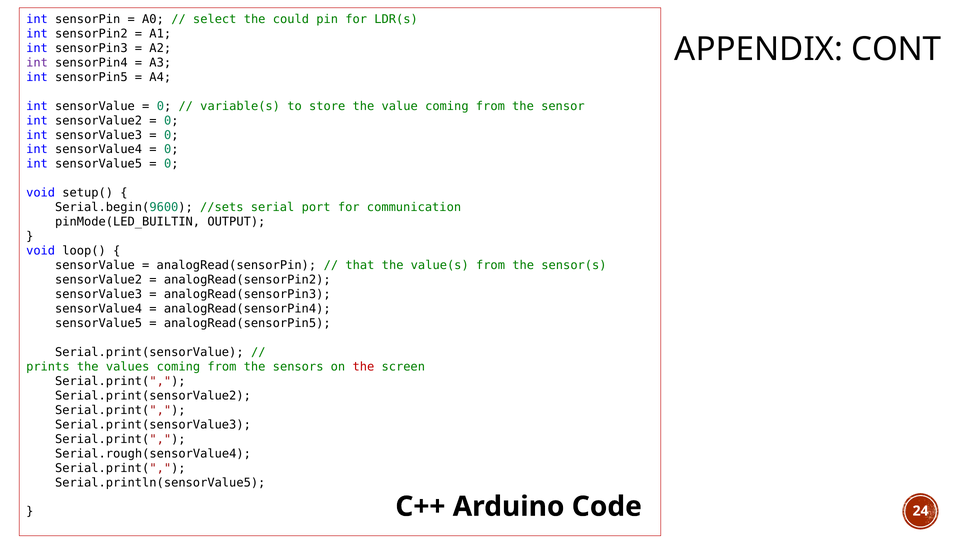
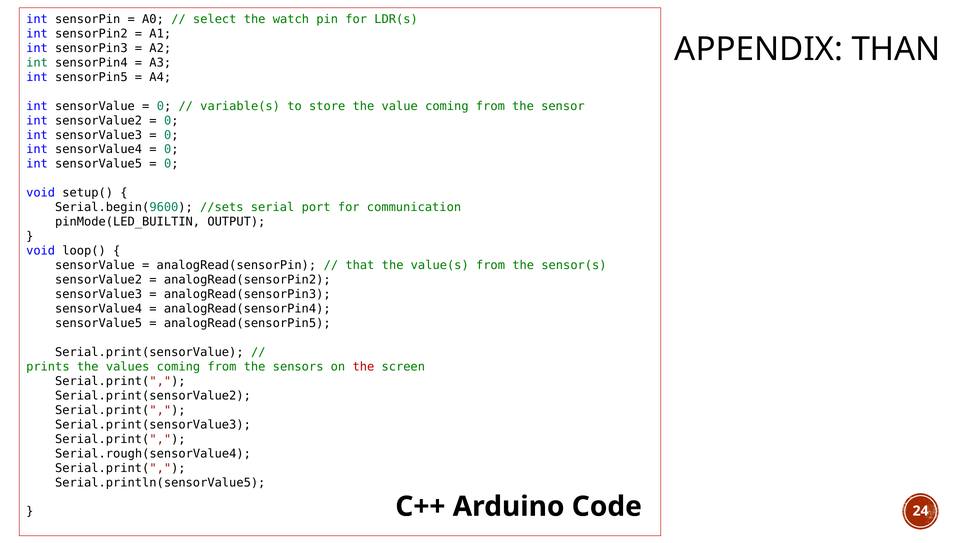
could: could -> watch
CONT: CONT -> THAN
int at (37, 63) colour: purple -> green
